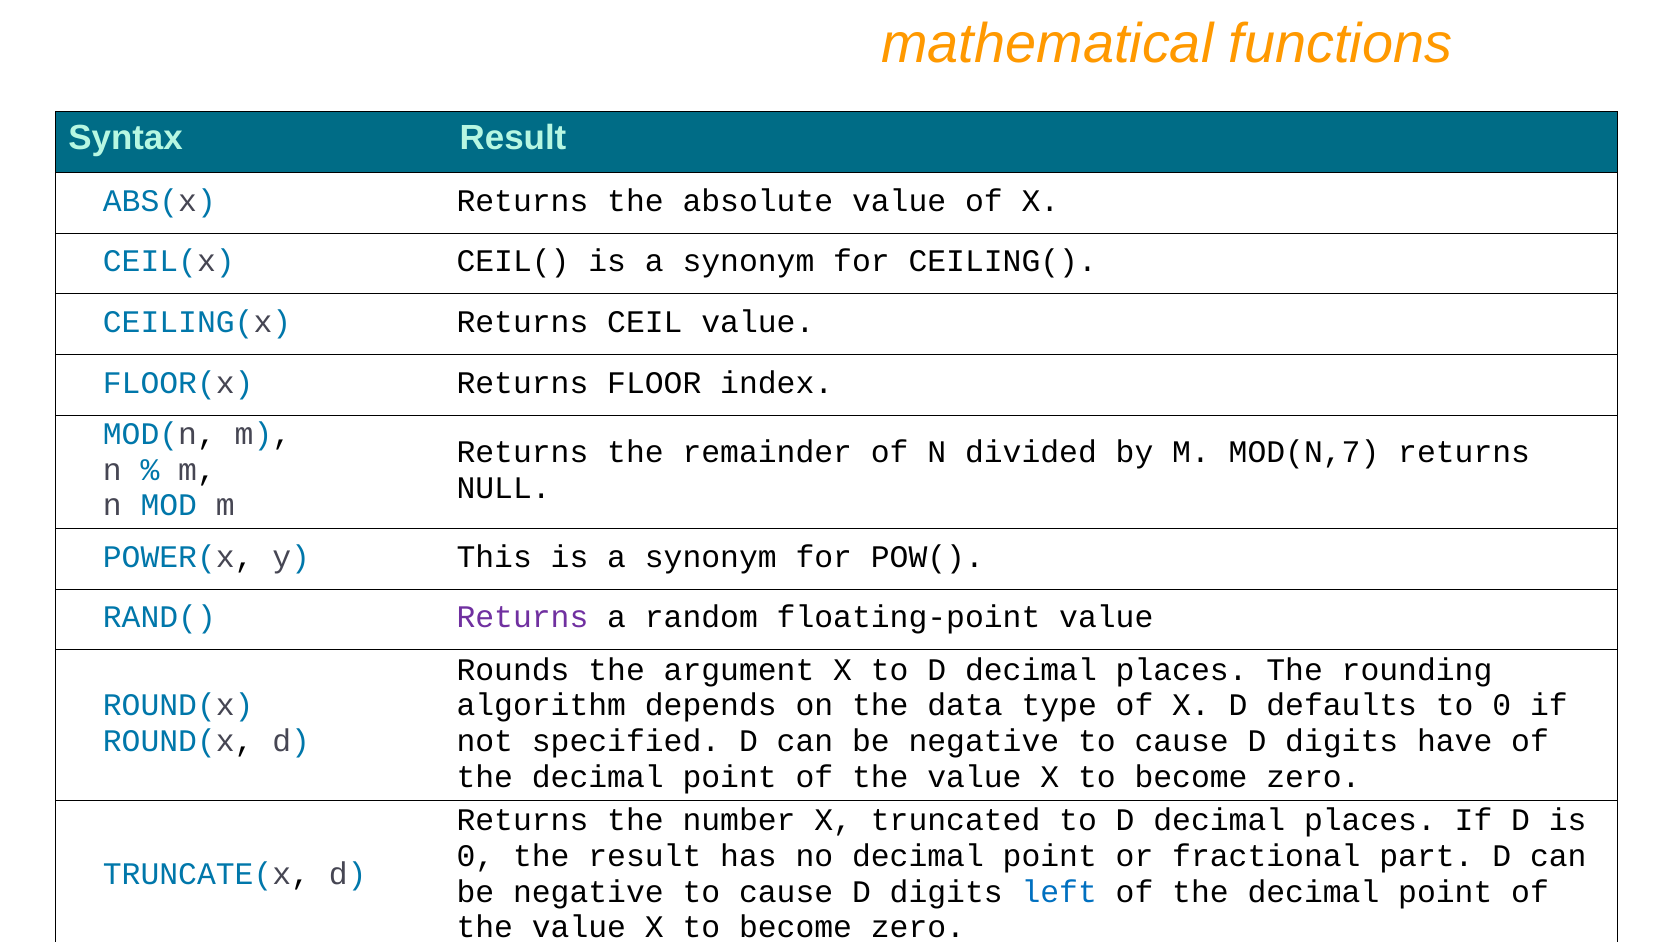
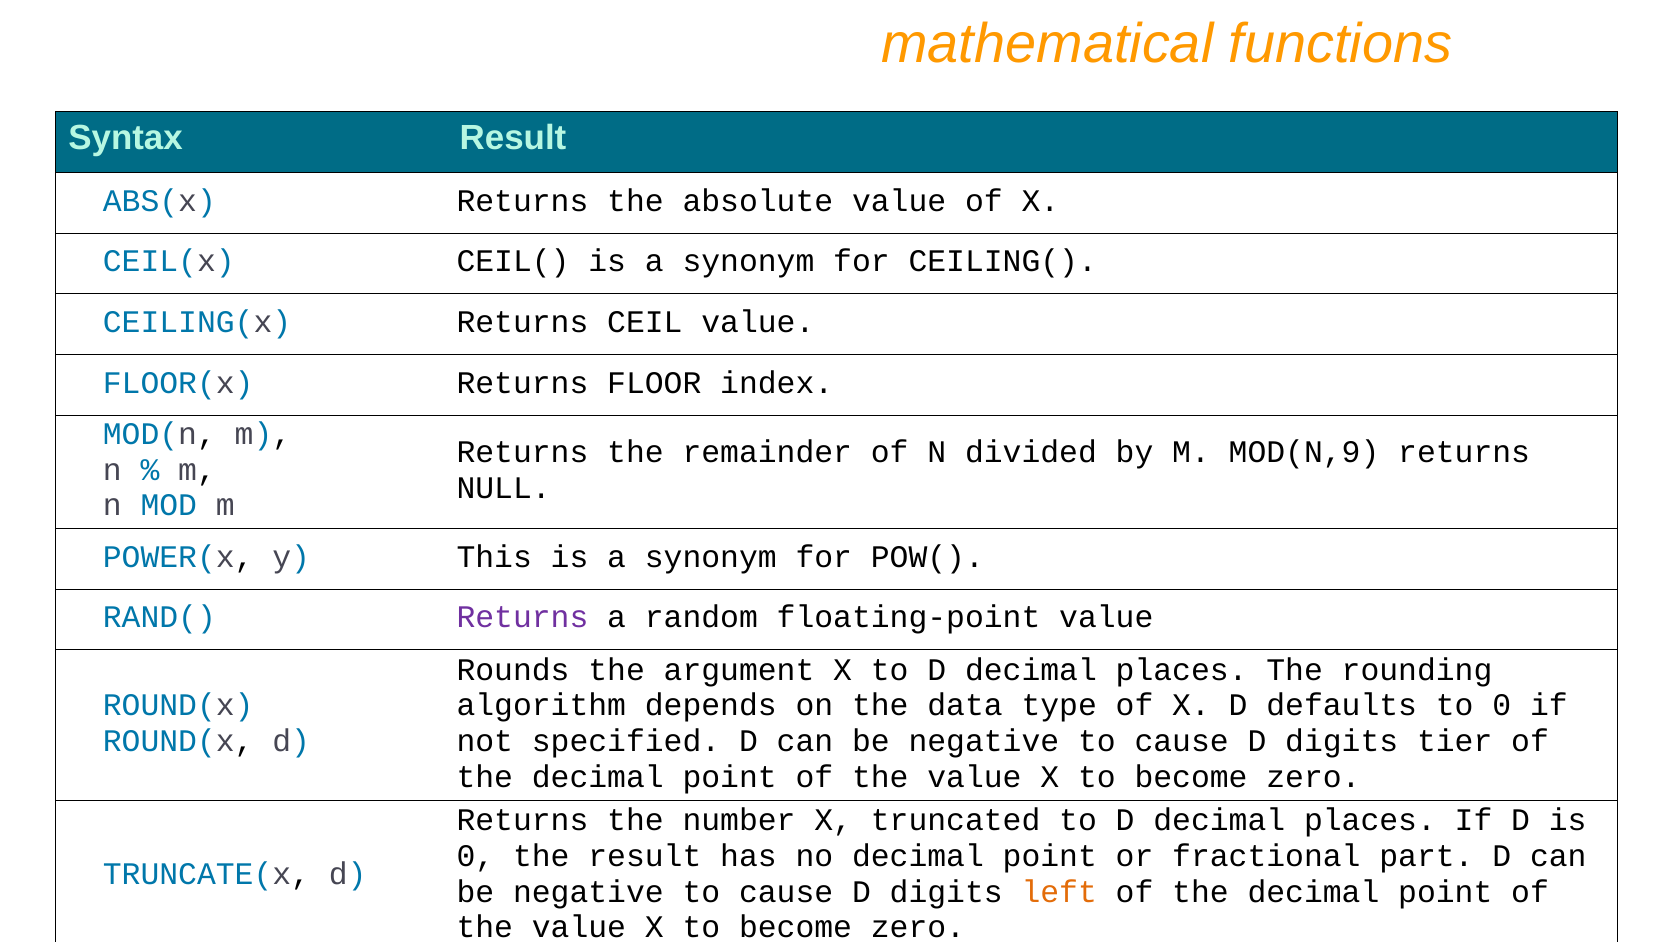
MOD(N,7: MOD(N,7 -> MOD(N,9
have: have -> tier
left colour: blue -> orange
